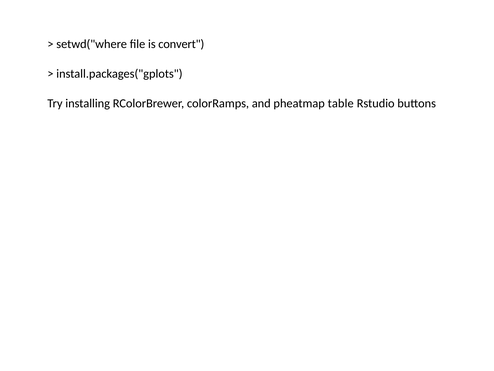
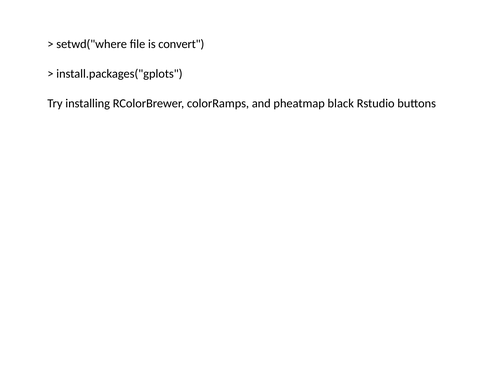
table: table -> black
